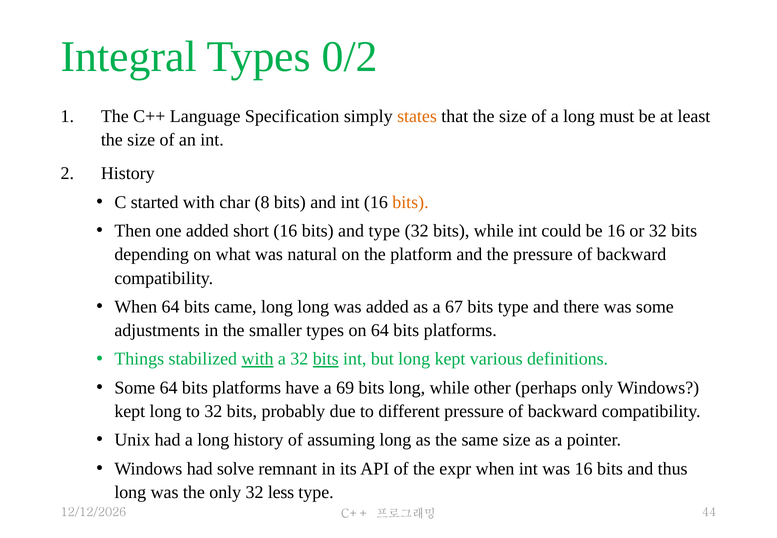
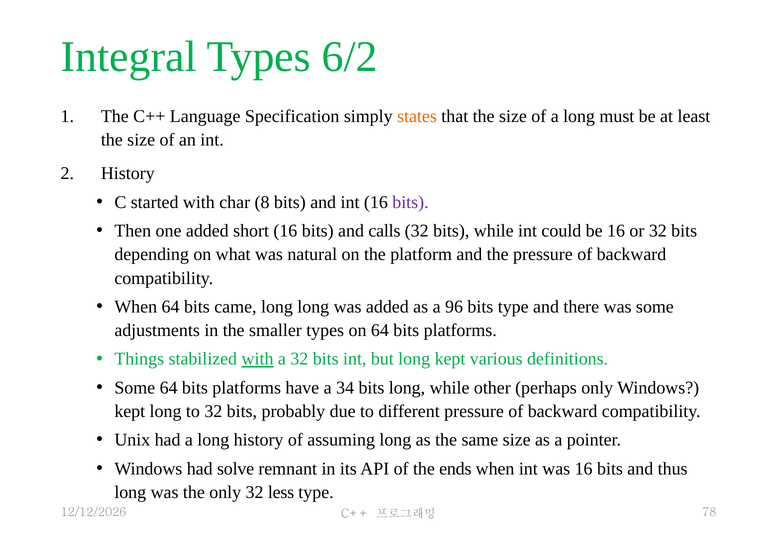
0/2: 0/2 -> 6/2
bits at (410, 202) colour: orange -> purple
and type: type -> calls
67: 67 -> 96
bits at (326, 359) underline: present -> none
69: 69 -> 34
expr: expr -> ends
44: 44 -> 78
